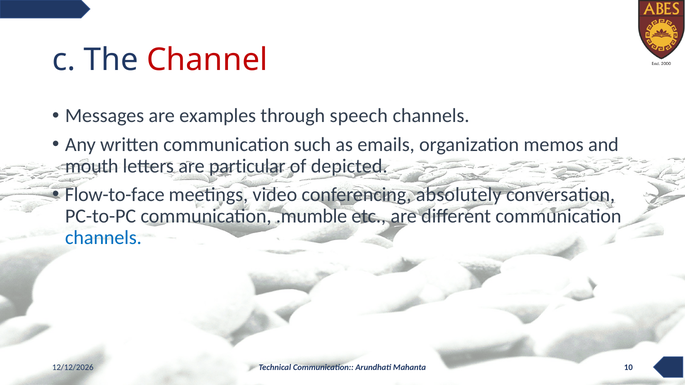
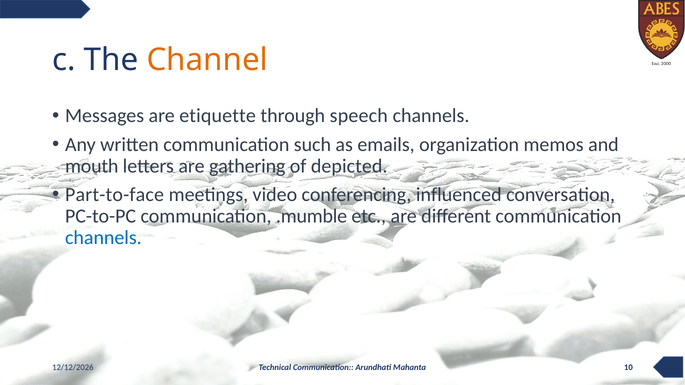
Channel colour: red -> orange
examples: examples -> etiquette
particular: particular -> gathering
Flow-to-face: Flow-to-face -> Part-to-face
absolutely: absolutely -> influenced
